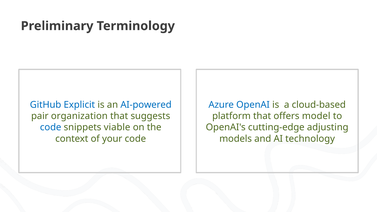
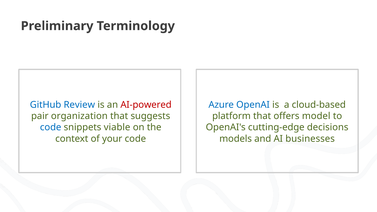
Explicit: Explicit -> Review
AI-powered colour: blue -> red
adjusting: adjusting -> decisions
technology: technology -> businesses
